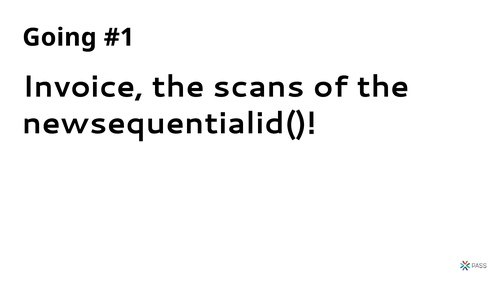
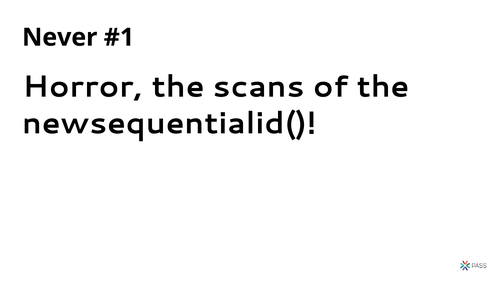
Going: Going -> Never
Invoice: Invoice -> Horror
